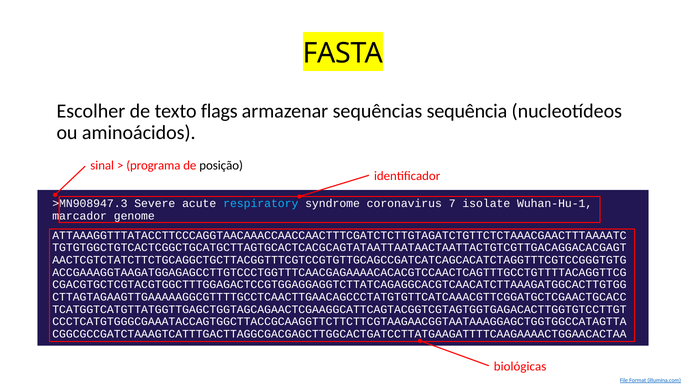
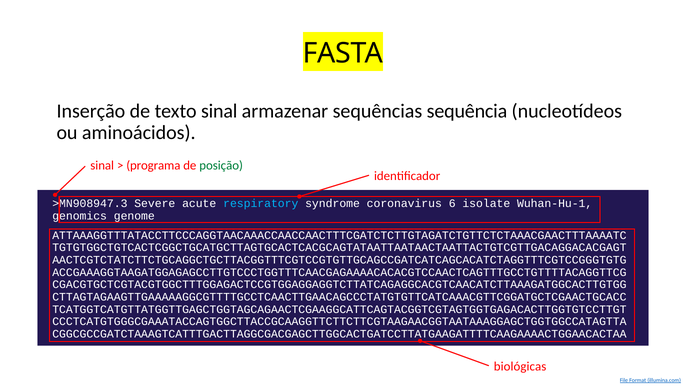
Escolher: Escolher -> Inserção
texto flags: flags -> sinal
posição colour: black -> green
7: 7 -> 6
marcador: marcador -> genomics
